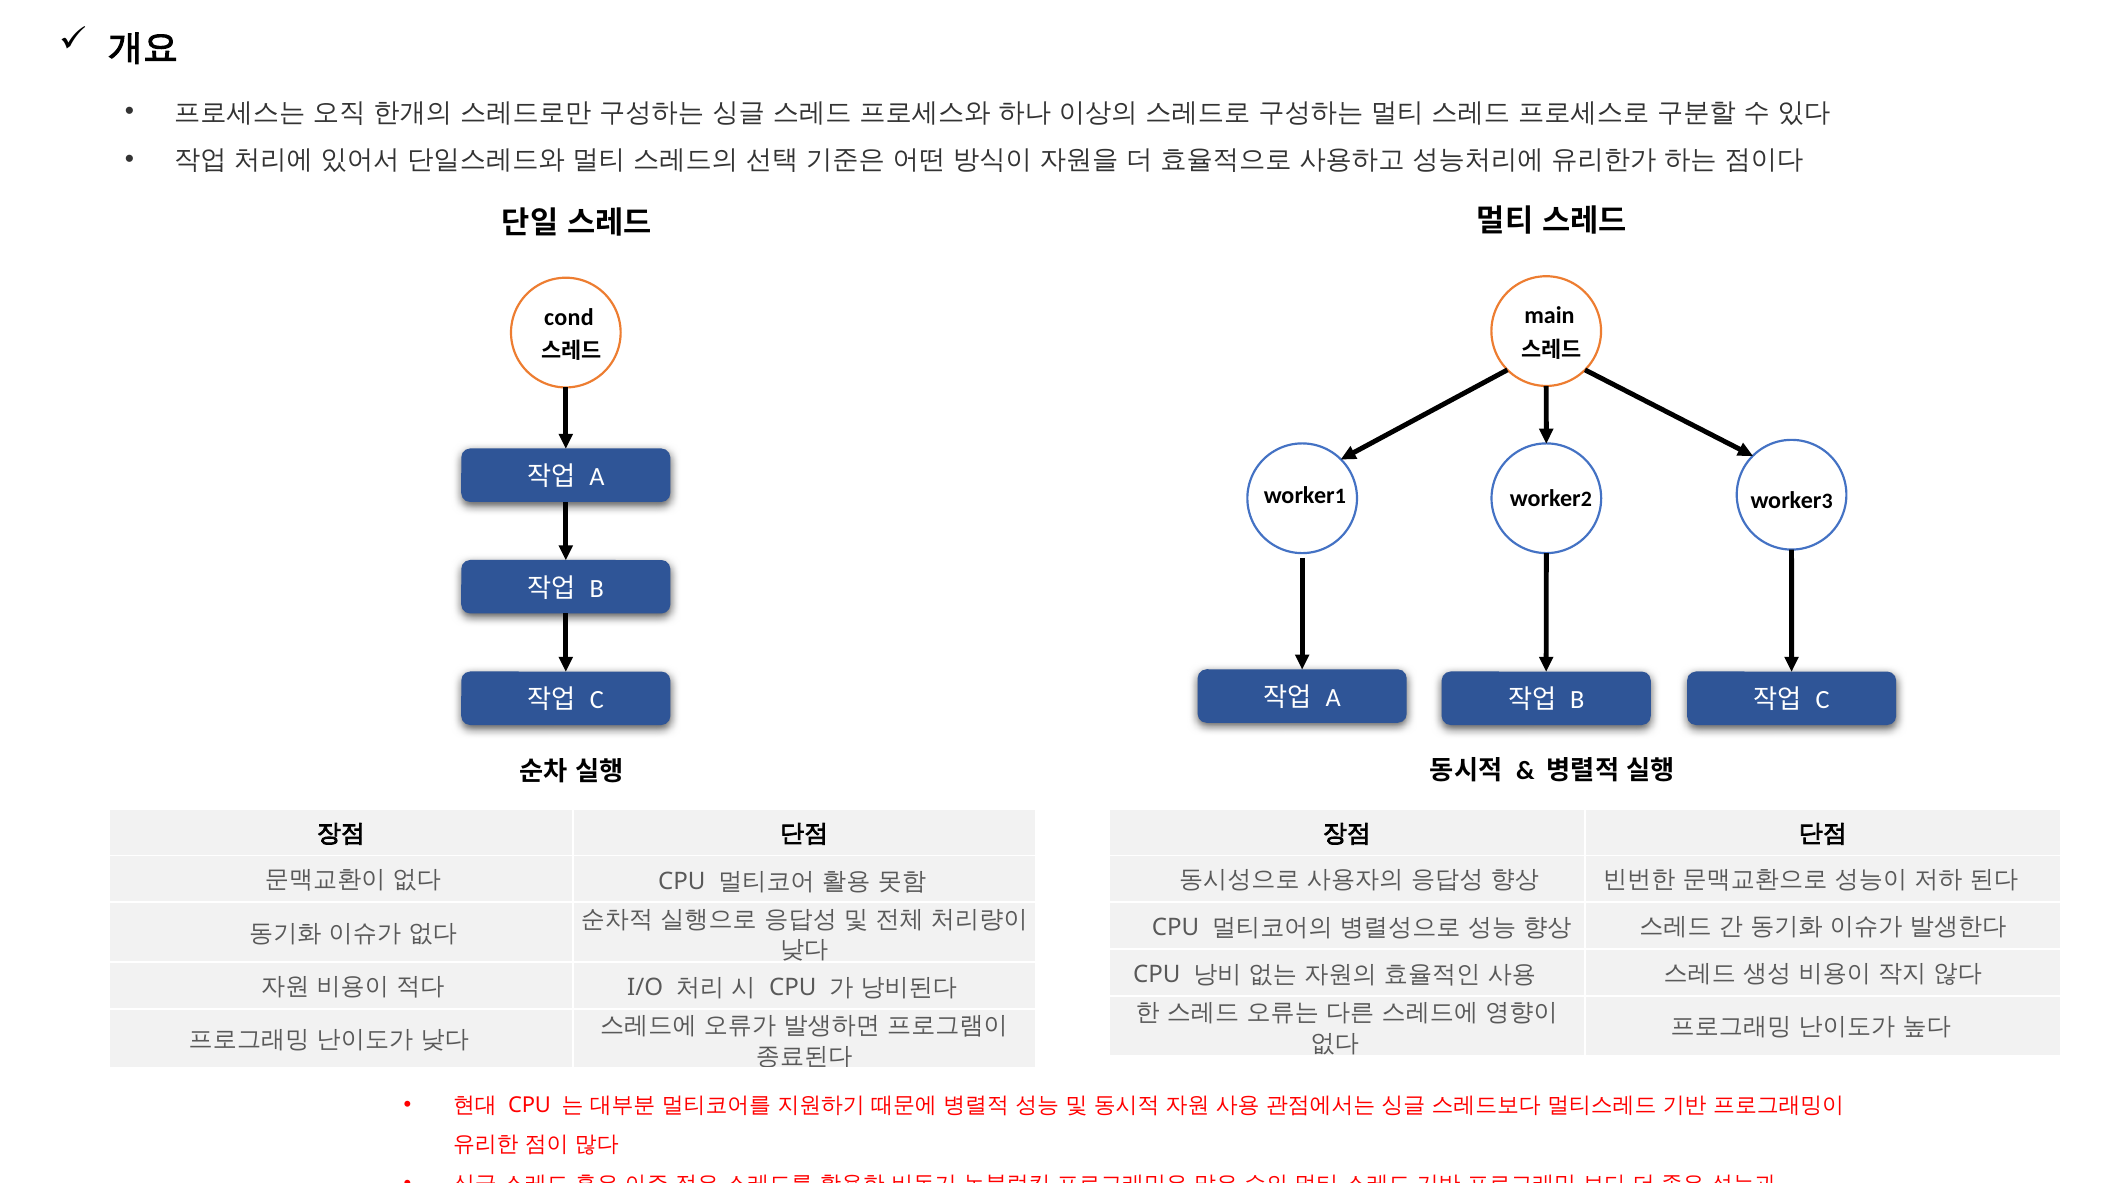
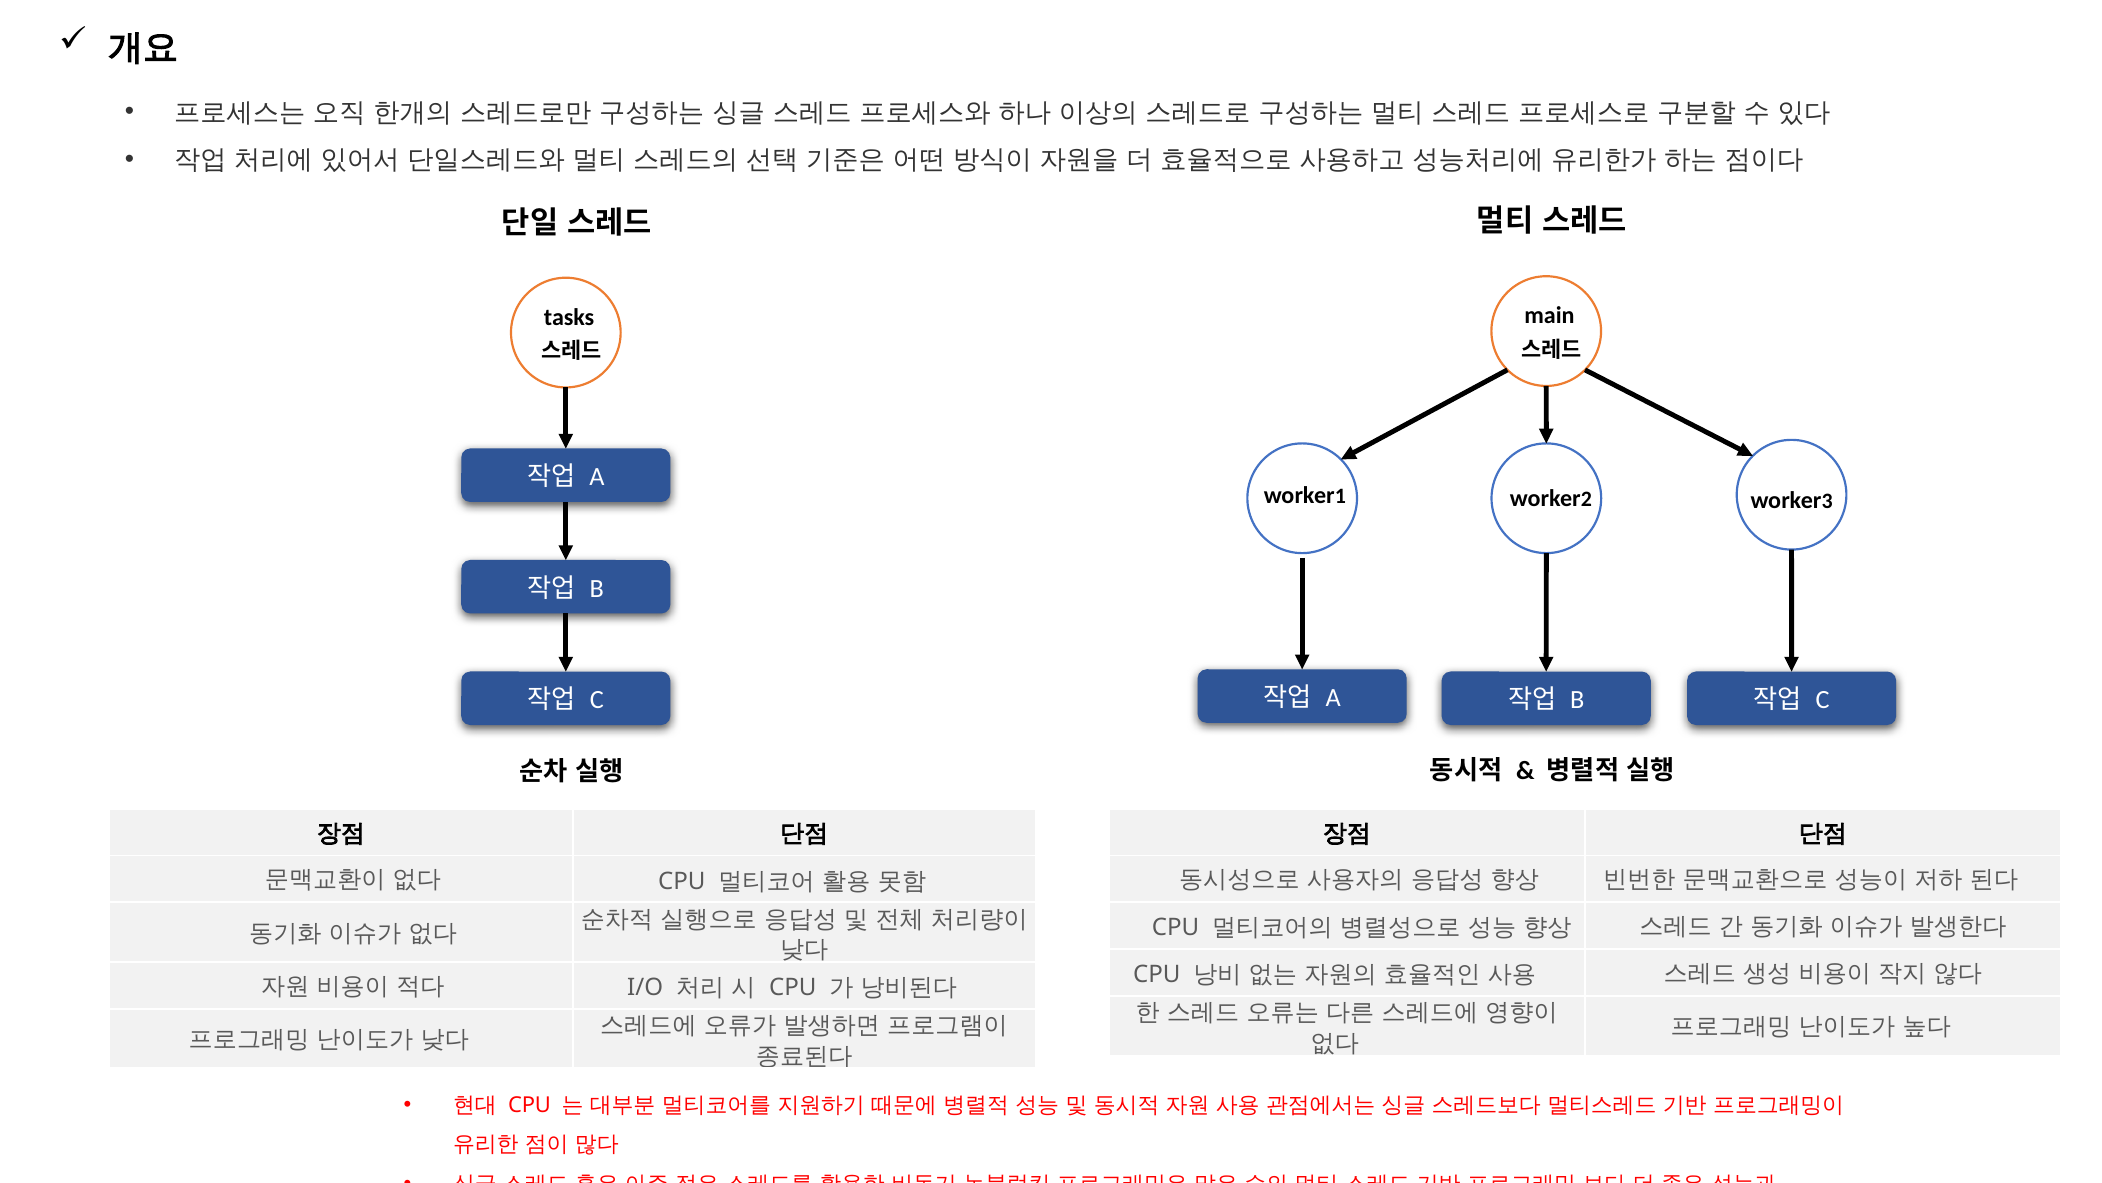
cond: cond -> tasks
